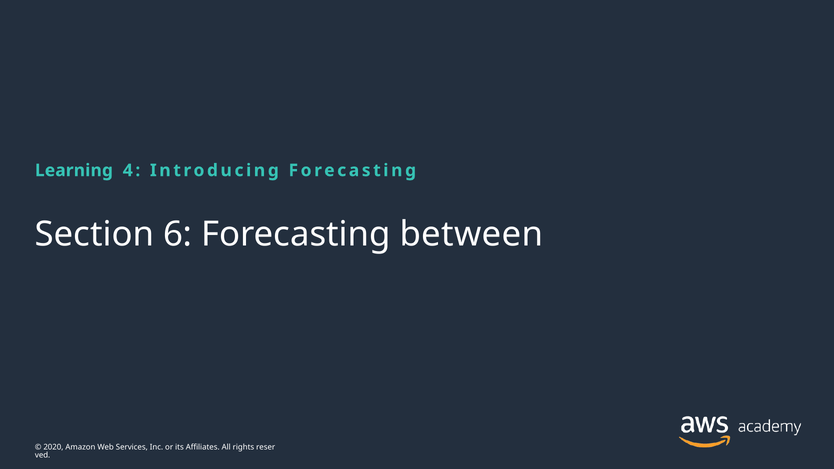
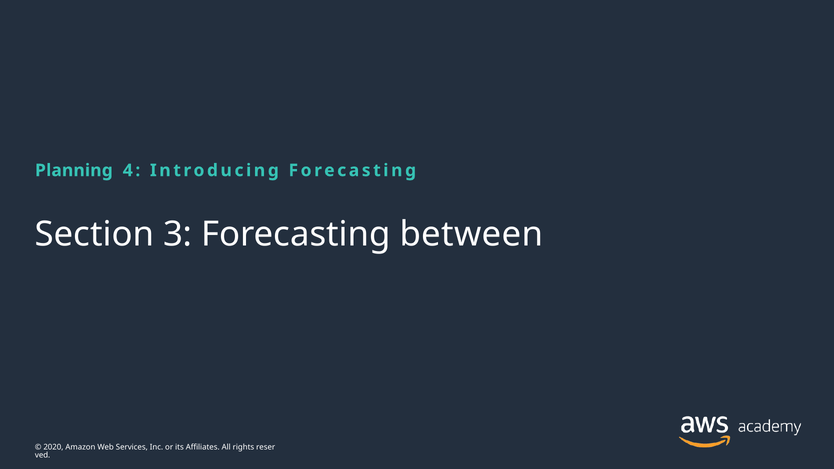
Learning: Learning -> Planning
6: 6 -> 3
